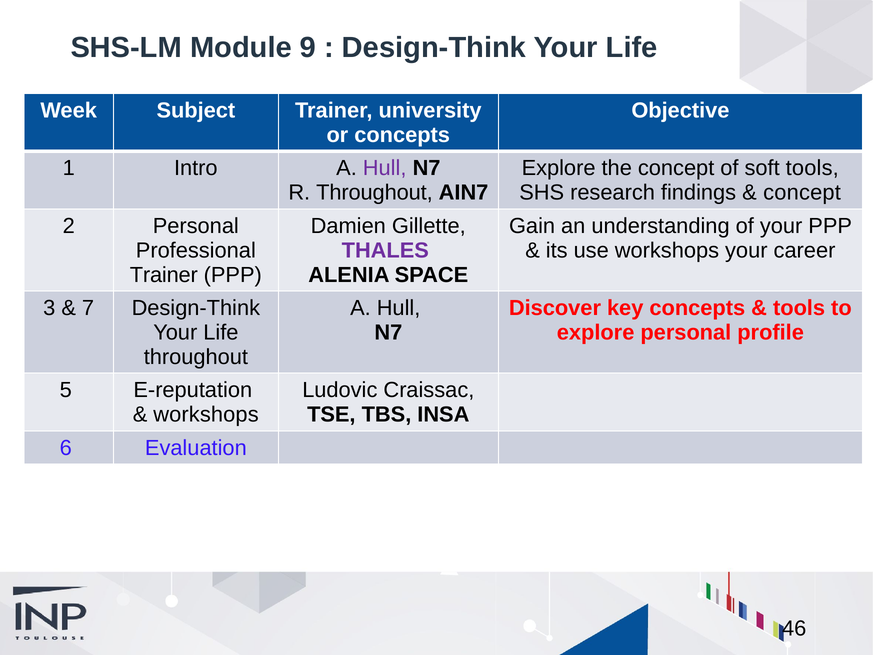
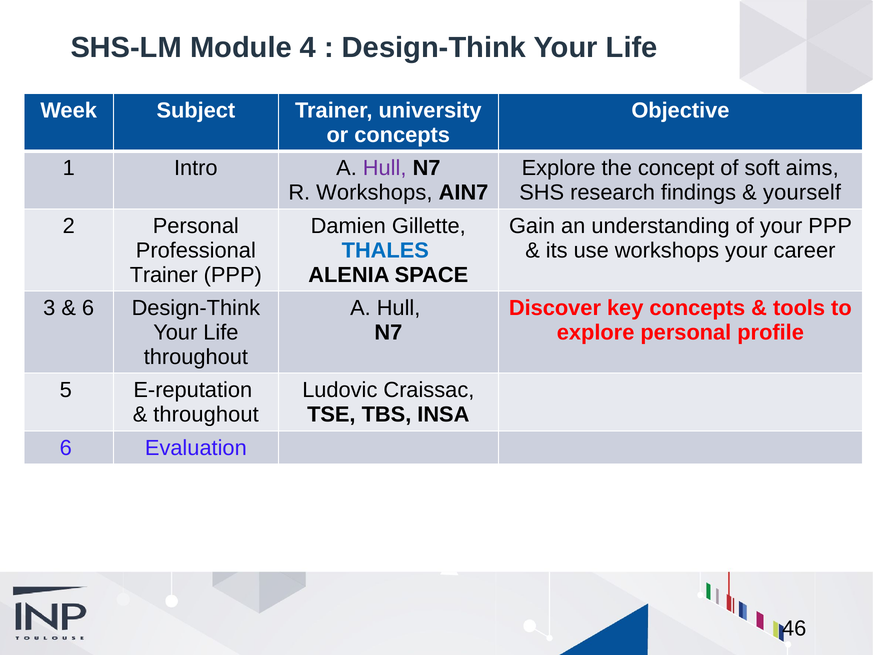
9: 9 -> 4
soft tools: tools -> aims
R Throughout: Throughout -> Workshops
concept at (802, 193): concept -> yourself
THALES colour: purple -> blue
7 at (88, 308): 7 -> 6
workshops at (206, 414): workshops -> throughout
